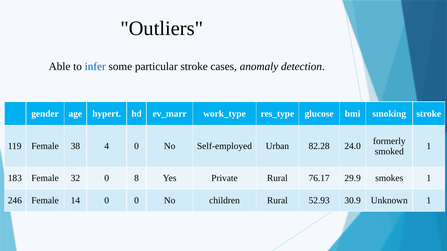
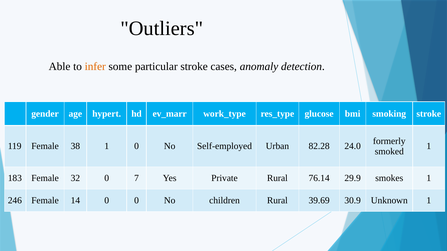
infer colour: blue -> orange
38 4: 4 -> 1
8: 8 -> 7
76.17: 76.17 -> 76.14
52.93: 52.93 -> 39.69
